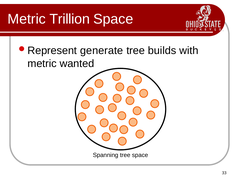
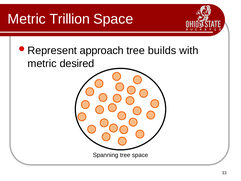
generate: generate -> approach
wanted: wanted -> desired
